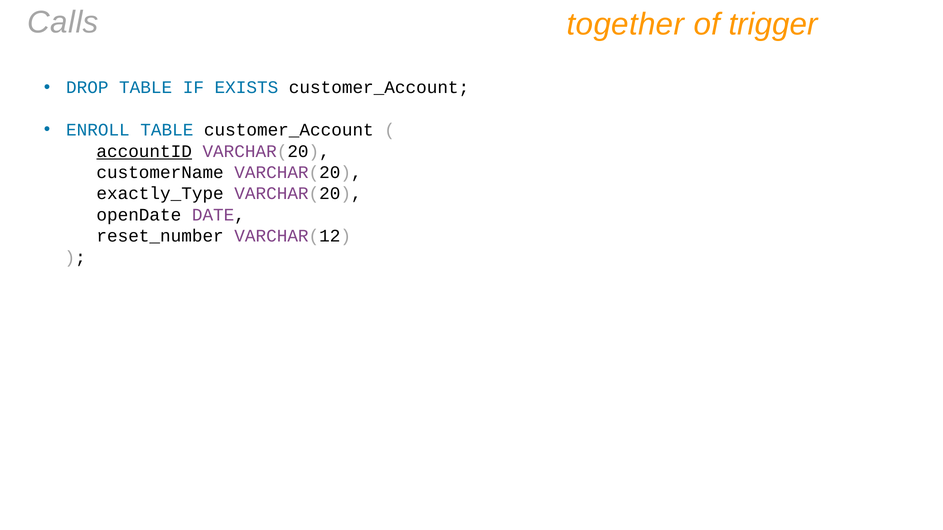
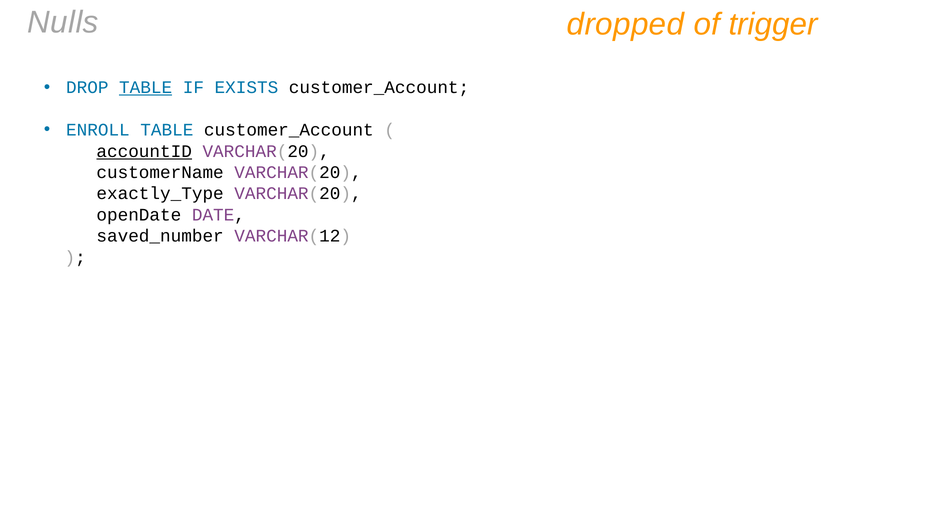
Calls: Calls -> Nulls
together: together -> dropped
TABLE at (146, 88) underline: none -> present
reset_number: reset_number -> saved_number
